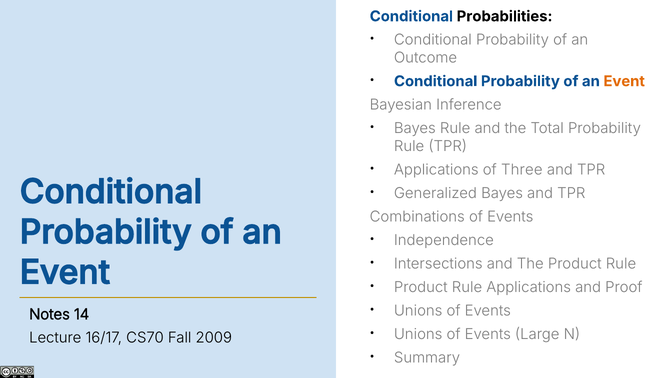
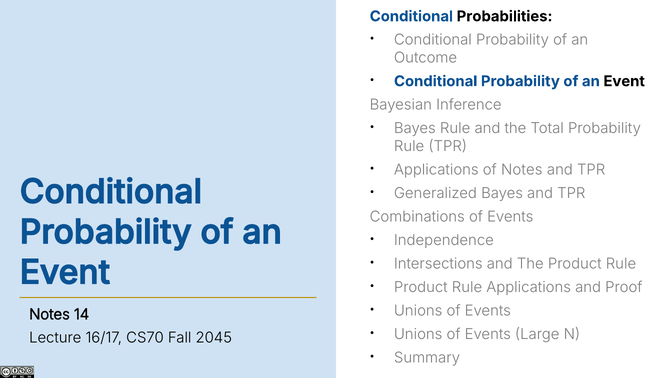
Event at (624, 81) colour: orange -> black
of Three: Three -> Notes
2009: 2009 -> 2045
